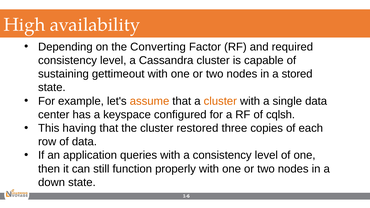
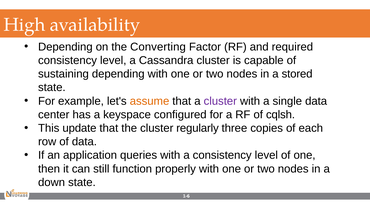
sustaining gettimeout: gettimeout -> depending
cluster at (220, 101) colour: orange -> purple
having: having -> update
restored: restored -> regularly
